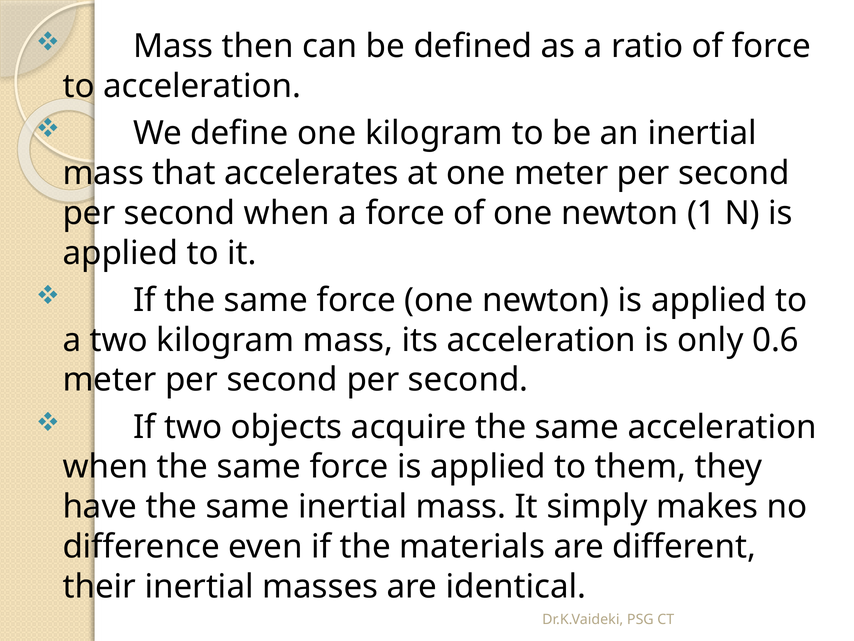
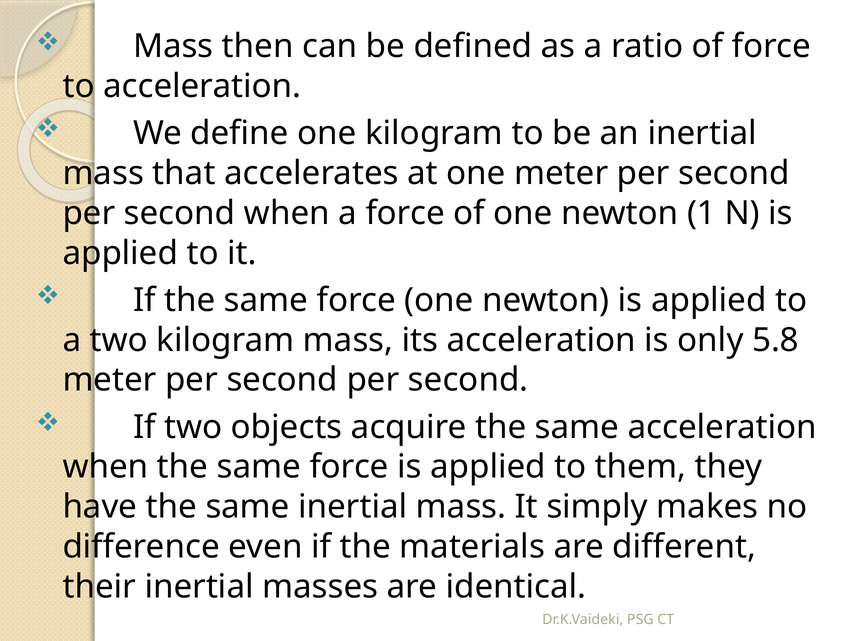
0.6: 0.6 -> 5.8
